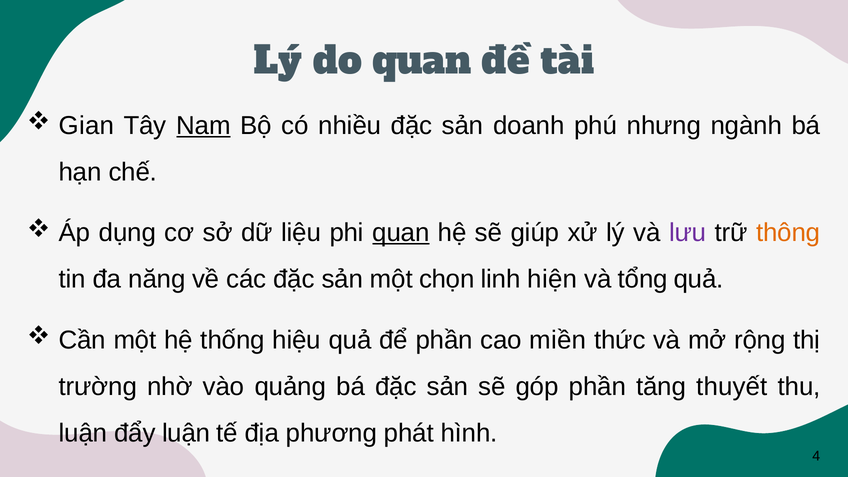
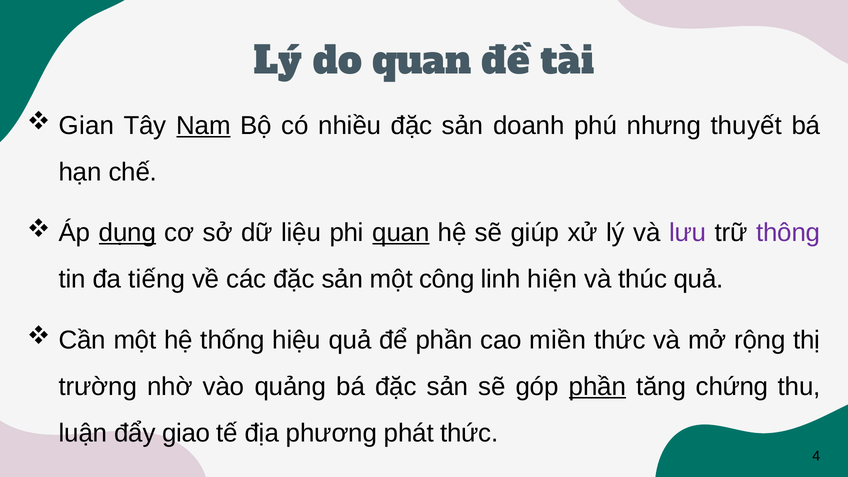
ngành: ngành -> thuyết
dụng underline: none -> present
thông colour: orange -> purple
năng: năng -> tiếng
chọn: chọn -> công
tổng: tổng -> thúc
phần at (597, 387) underline: none -> present
thuyết: thuyết -> chứng
đẩy luận: luận -> giao
phát hình: hình -> thức
